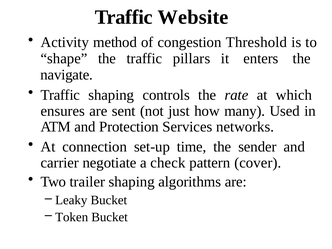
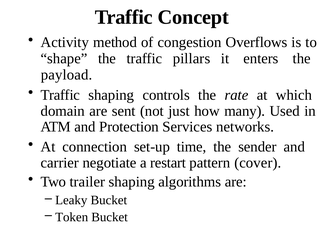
Website: Website -> Concept
Threshold: Threshold -> Overflows
navigate: navigate -> payload
ensures: ensures -> domain
check: check -> restart
